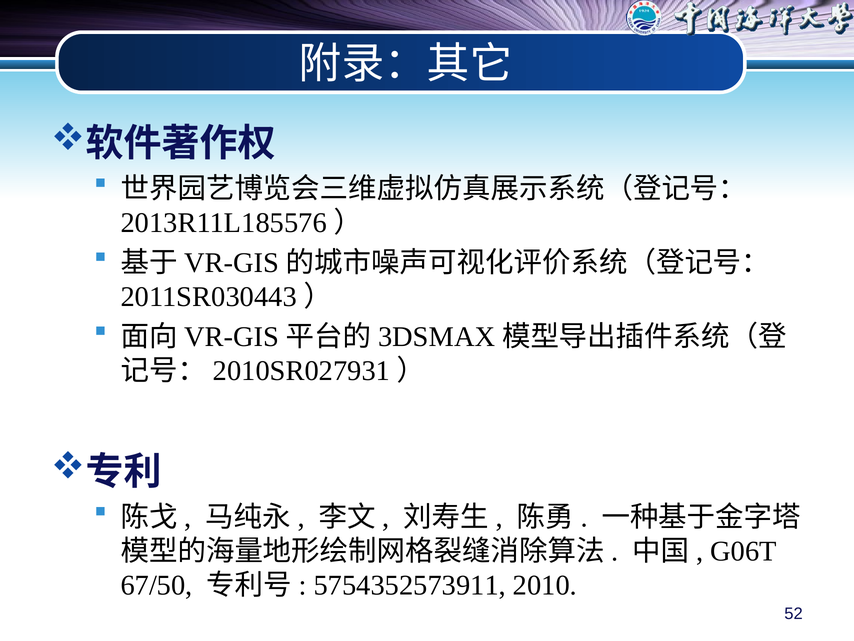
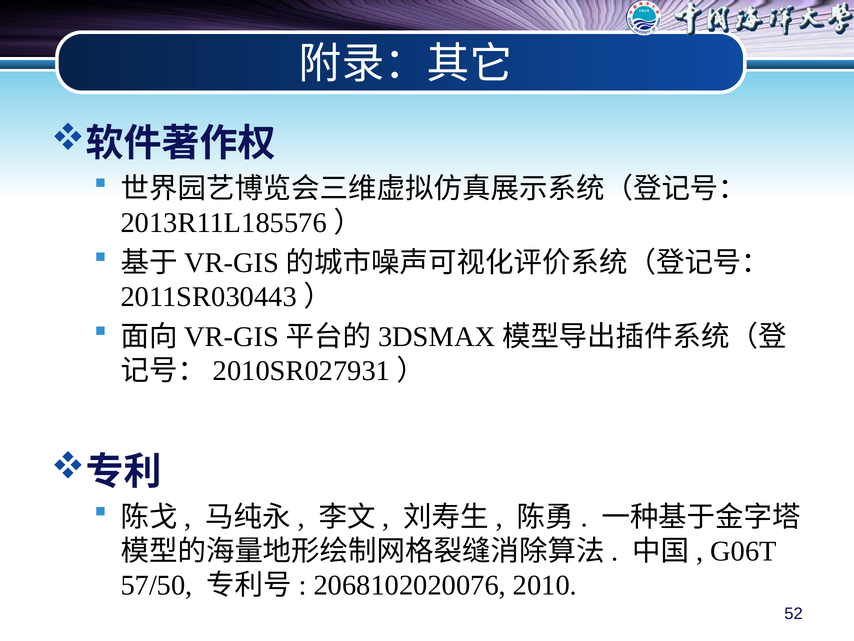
67/50: 67/50 -> 57/50
5754352573911: 5754352573911 -> 2068102020076
